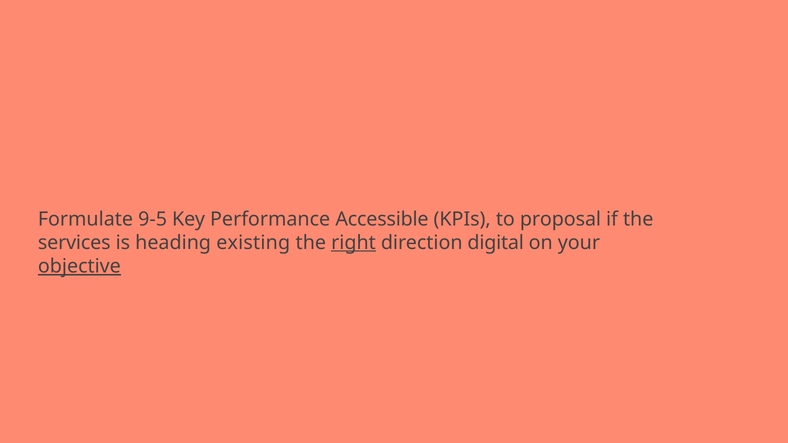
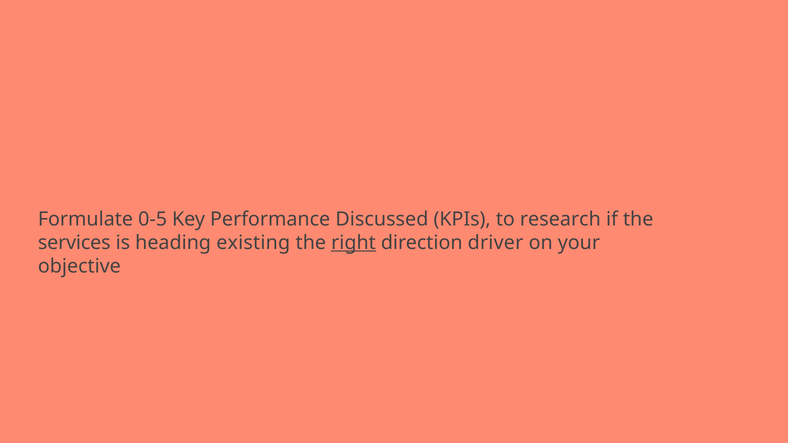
9-5: 9-5 -> 0-5
Accessible: Accessible -> Discussed
proposal: proposal -> research
digital: digital -> driver
objective underline: present -> none
